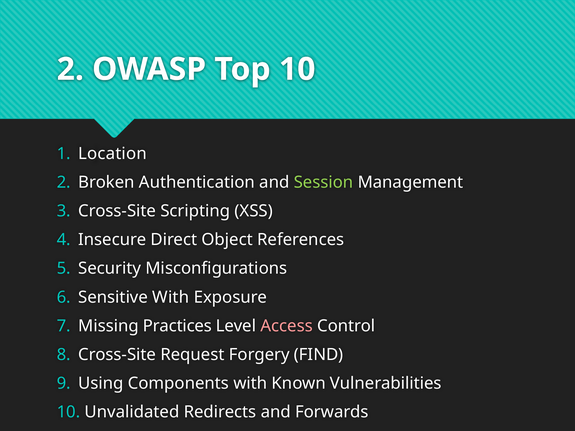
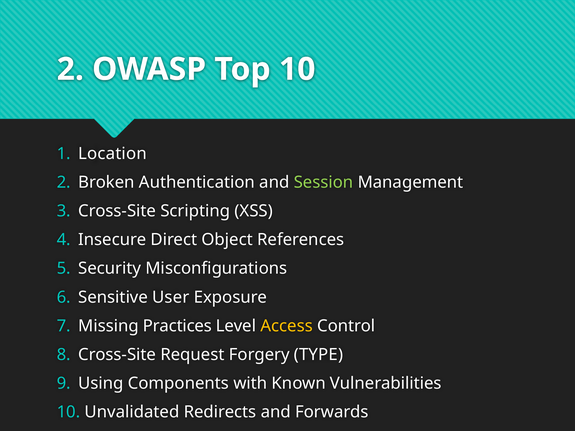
Sensitive With: With -> User
Access colour: pink -> yellow
FIND: FIND -> TYPE
